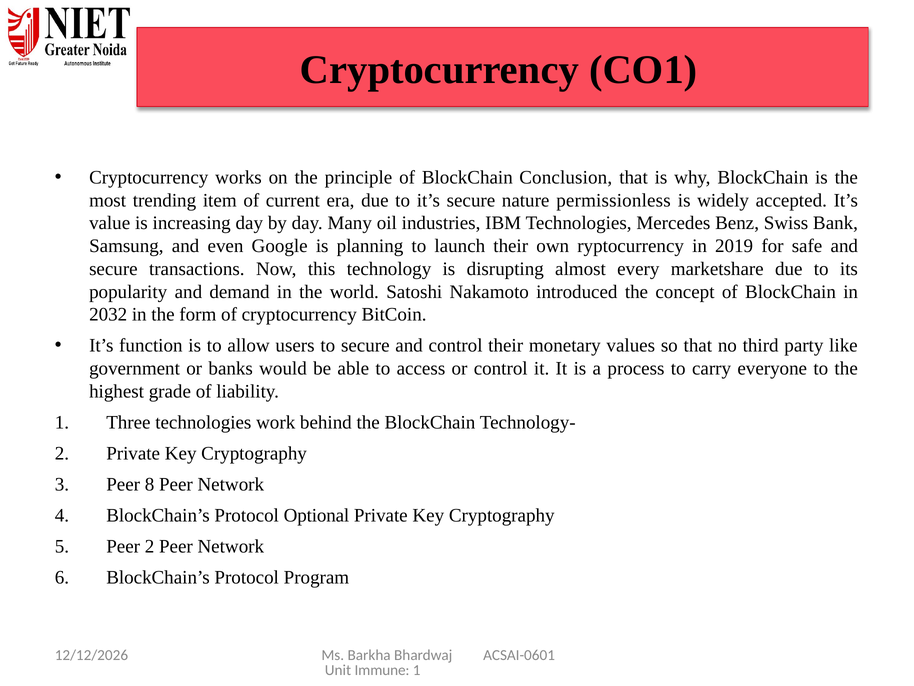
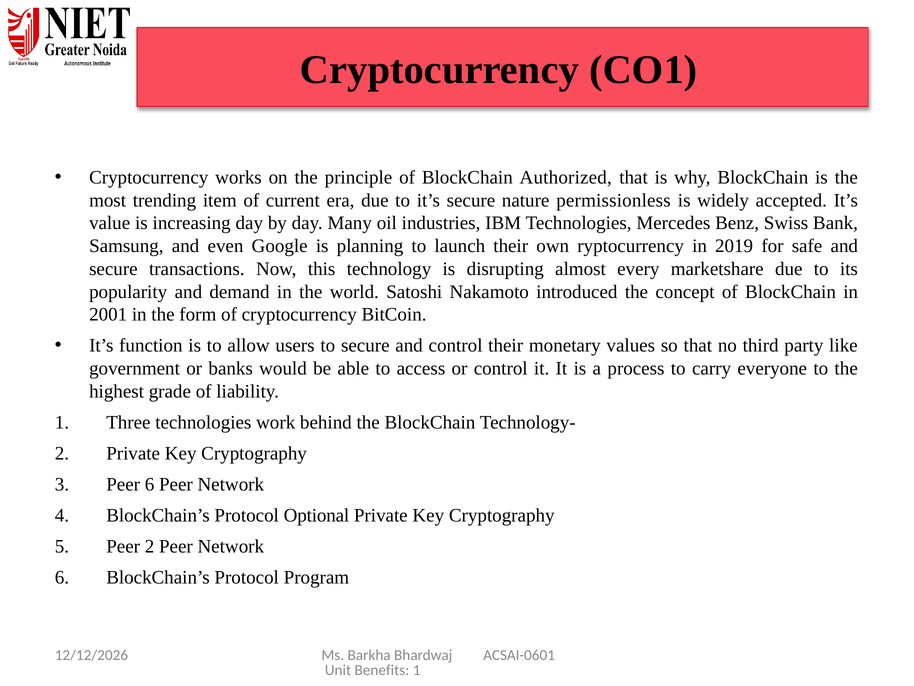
Conclusion: Conclusion -> Authorized
2032: 2032 -> 2001
Peer 8: 8 -> 6
Immune: Immune -> Benefits
